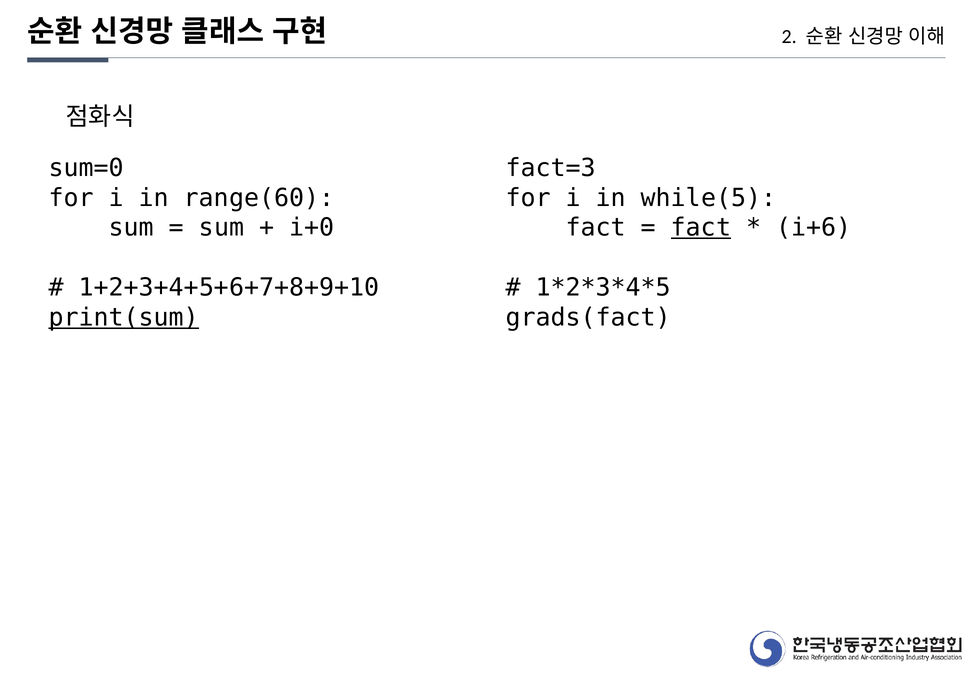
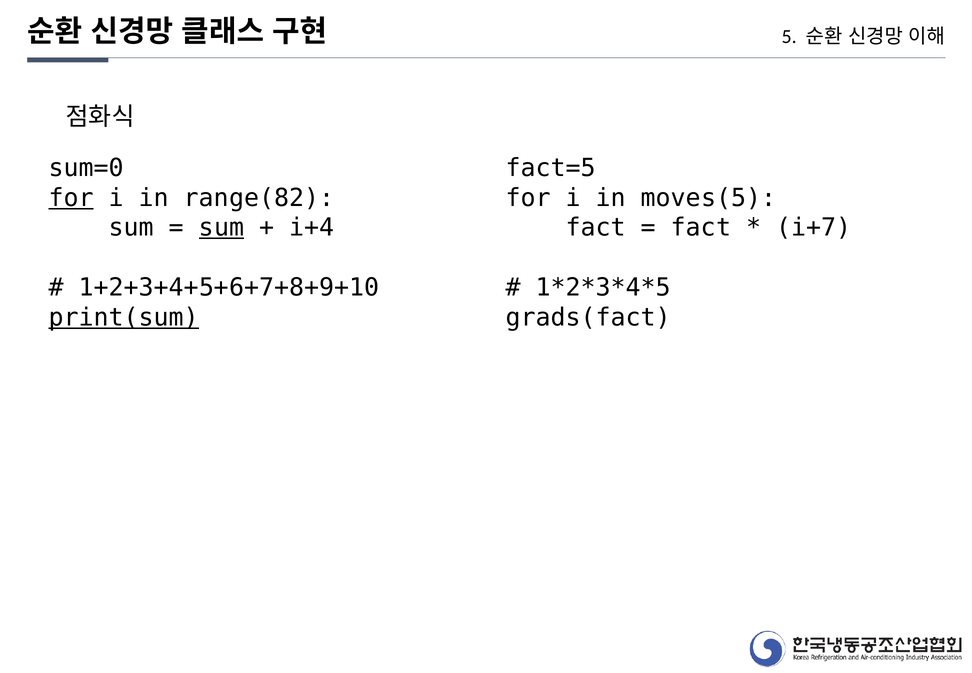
2: 2 -> 5
fact=3: fact=3 -> fact=5
for at (71, 198) underline: none -> present
range(60: range(60 -> range(82
while(5: while(5 -> moves(5
sum at (222, 228) underline: none -> present
i+0: i+0 -> i+4
fact at (701, 228) underline: present -> none
i+6: i+6 -> i+7
